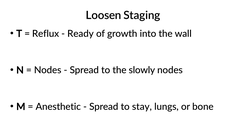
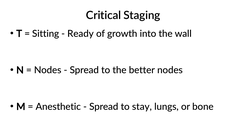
Loosen: Loosen -> Critical
Reflux: Reflux -> Sitting
slowly: slowly -> better
